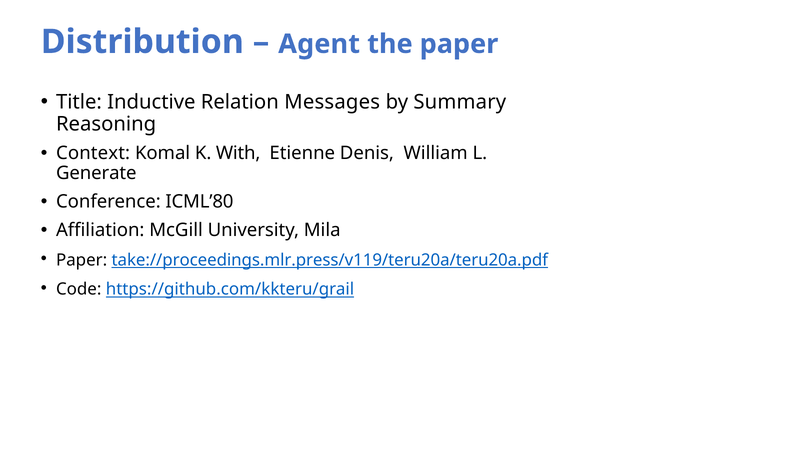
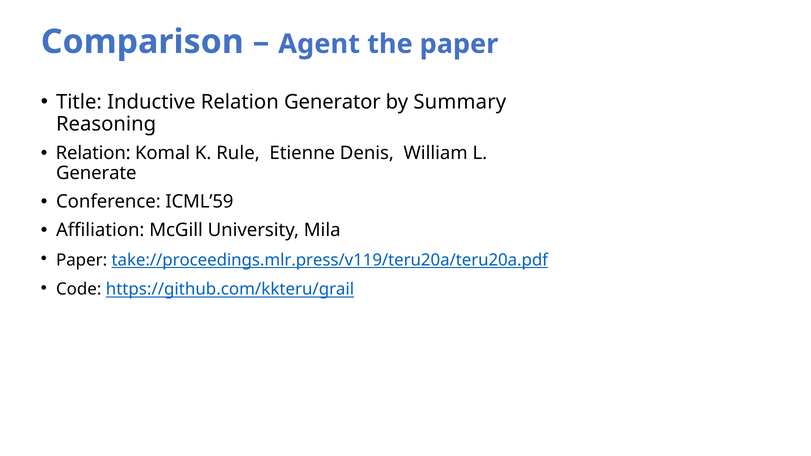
Distribution: Distribution -> Comparison
Messages: Messages -> Generator
Context at (93, 153): Context -> Relation
With: With -> Rule
ICML’80: ICML’80 -> ICML’59
